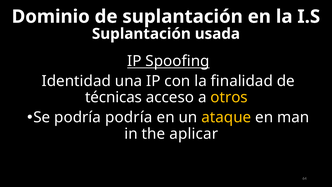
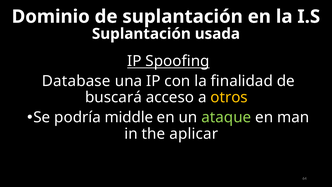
Identidad: Identidad -> Database
técnicas: técnicas -> buscará
podría podría: podría -> middle
ataque colour: yellow -> light green
